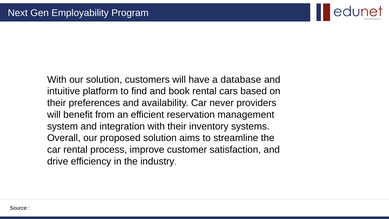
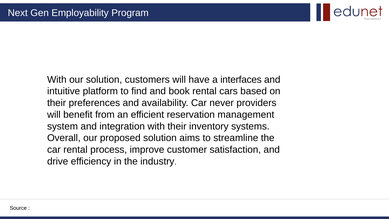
database: database -> interfaces
